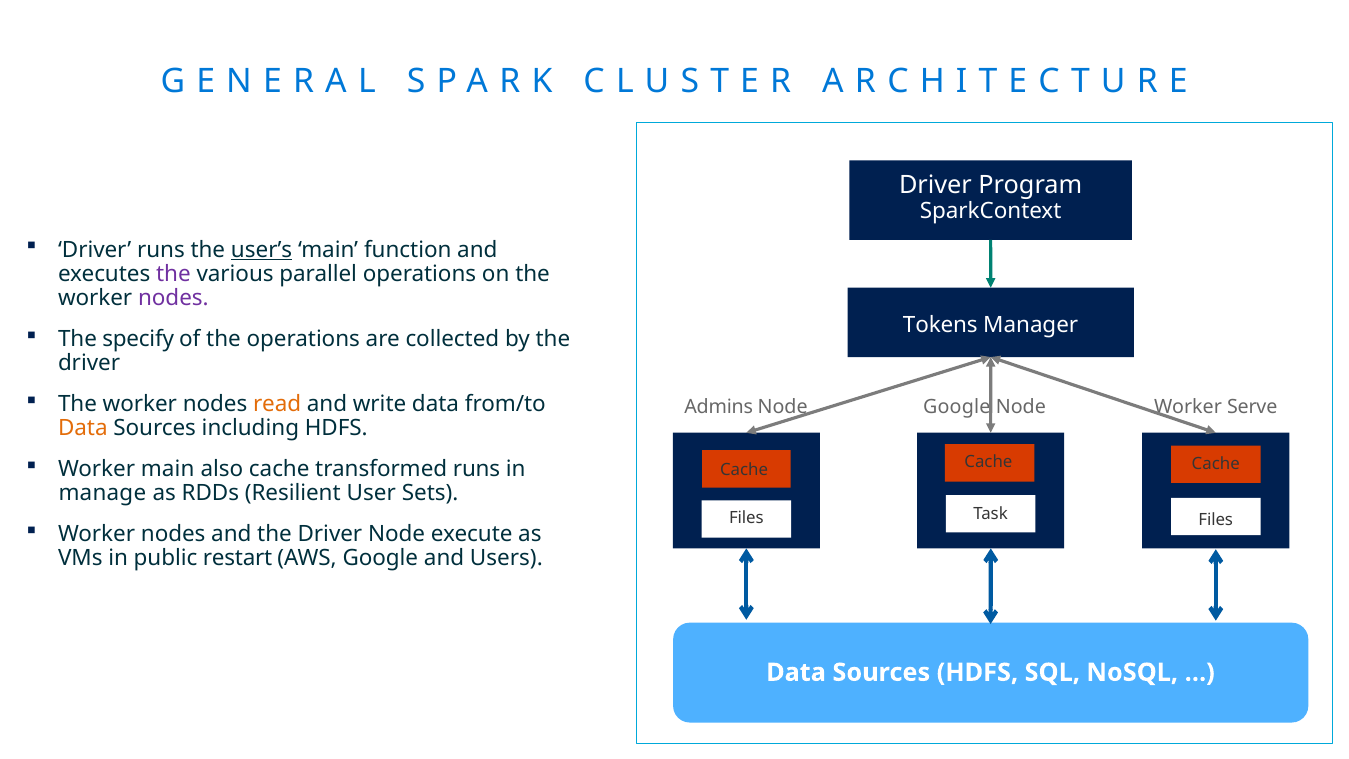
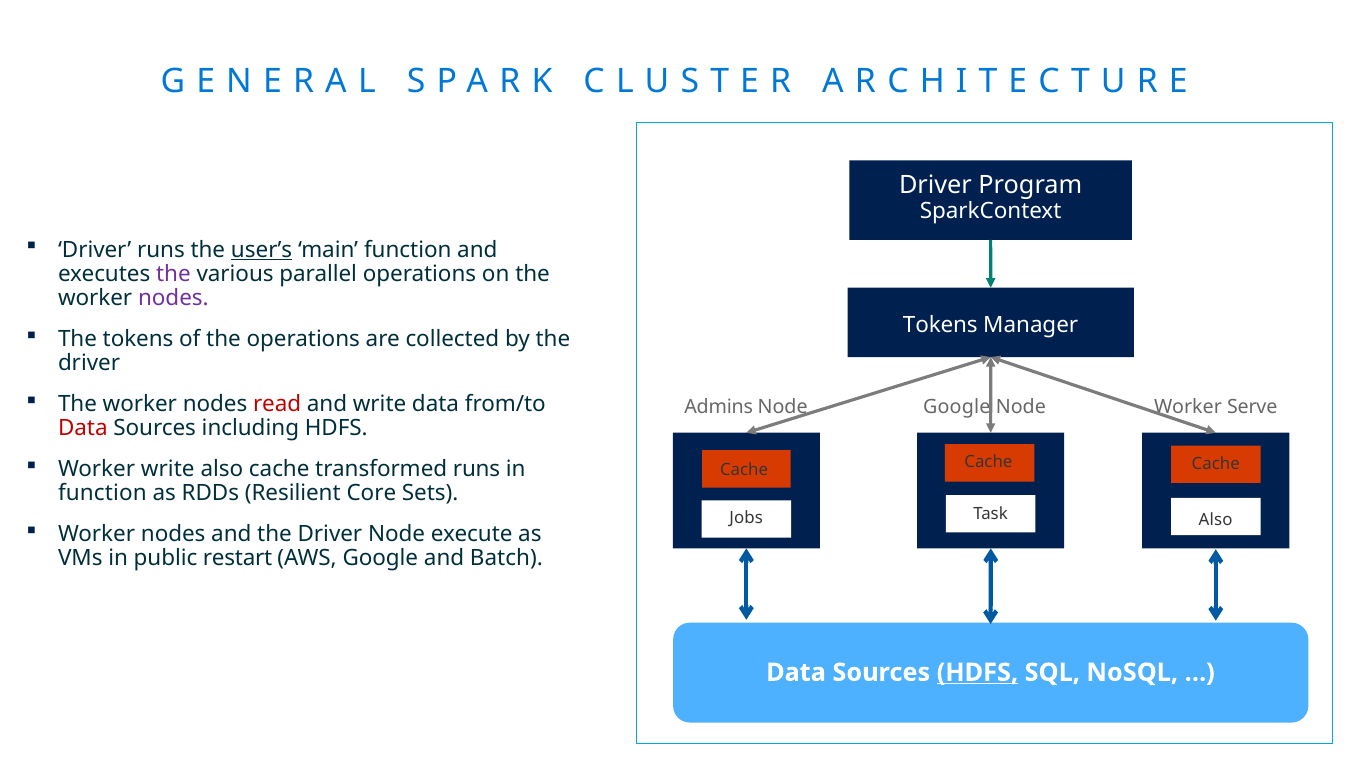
The specify: specify -> tokens
read colour: orange -> red
Data at (83, 428) colour: orange -> red
Worker main: main -> write
manage at (102, 493): manage -> function
User: User -> Core
Files at (746, 518): Files -> Jobs
Files at (1216, 520): Files -> Also
Users: Users -> Batch
HDFS at (977, 672) underline: none -> present
